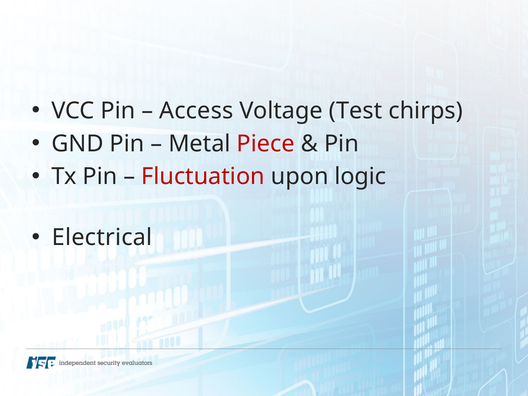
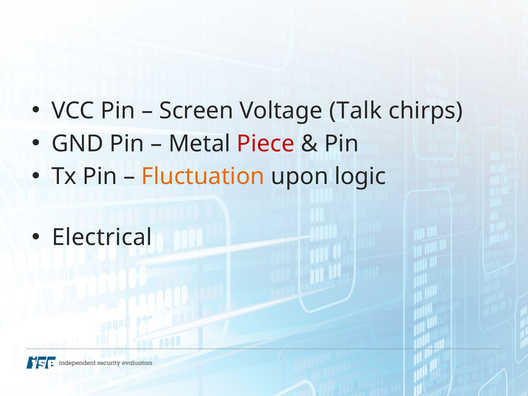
Access: Access -> Screen
Test: Test -> Talk
Fluctuation colour: red -> orange
